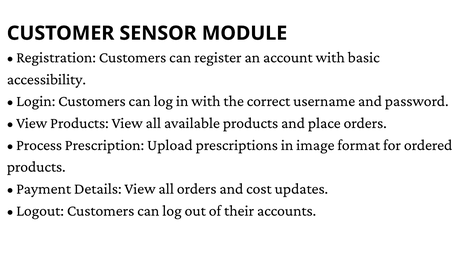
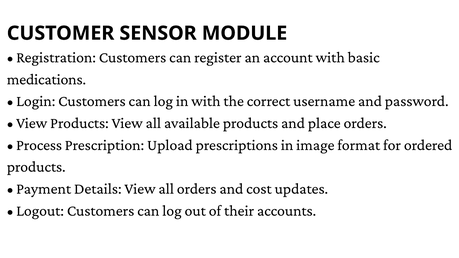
accessibility: accessibility -> medications
